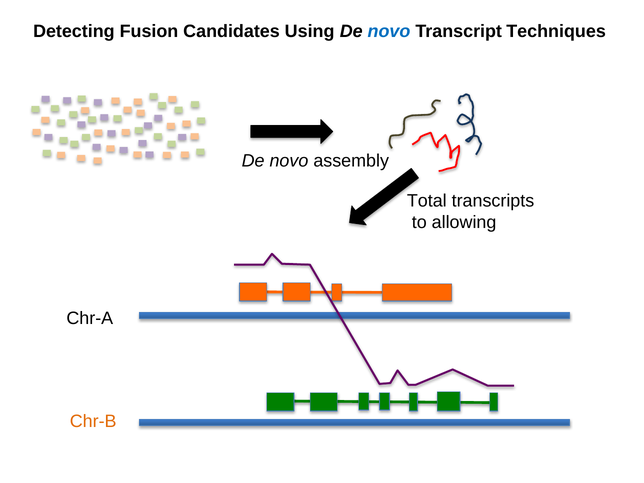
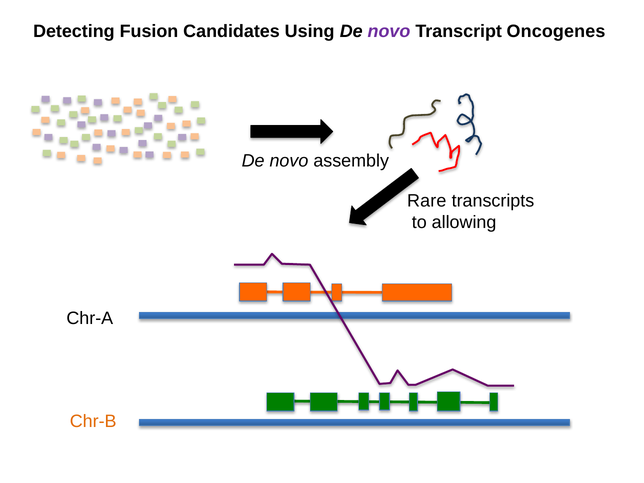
novo at (389, 31) colour: blue -> purple
Techniques: Techniques -> Oncogenes
Total: Total -> Rare
